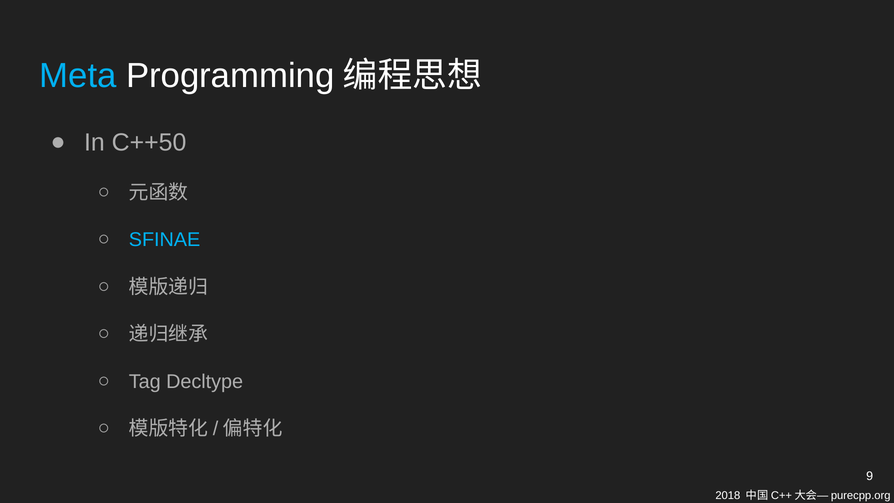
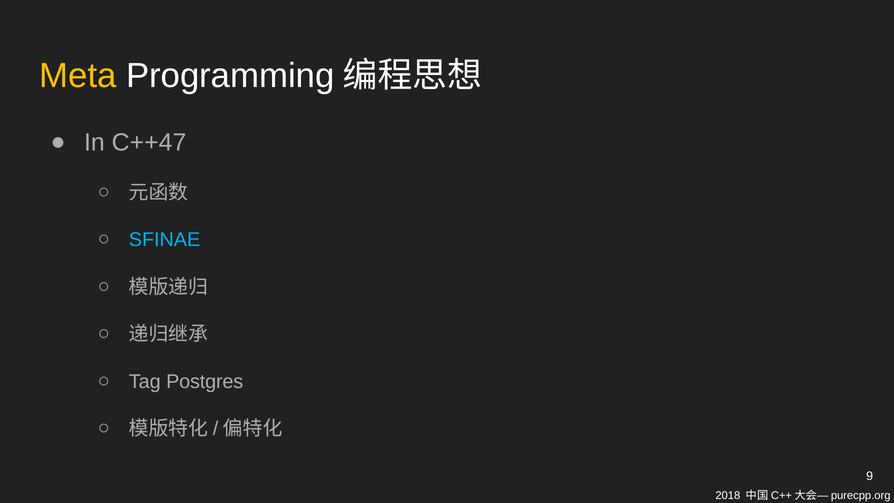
Meta colour: light blue -> yellow
C++50: C++50 -> C++47
Decltype: Decltype -> Postgres
